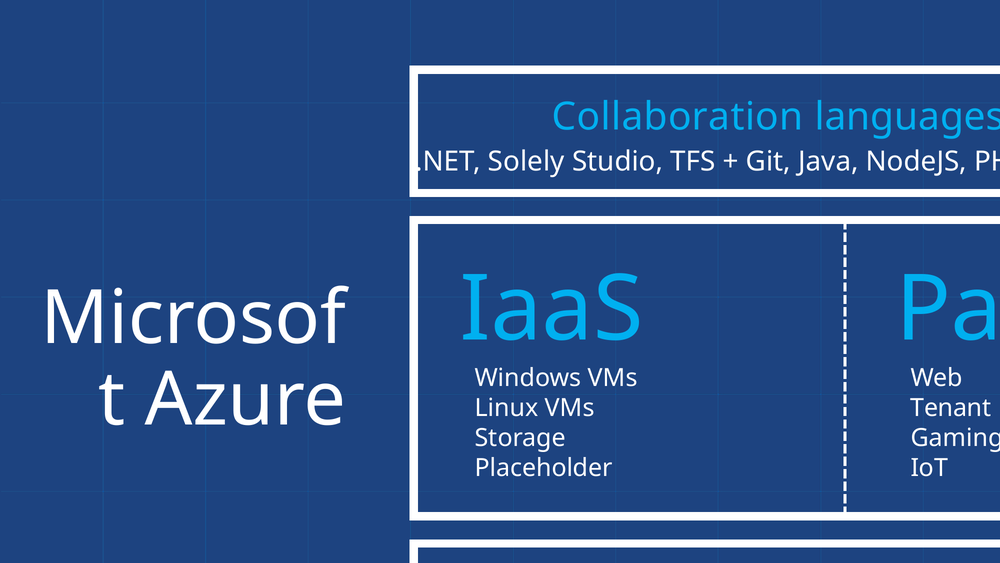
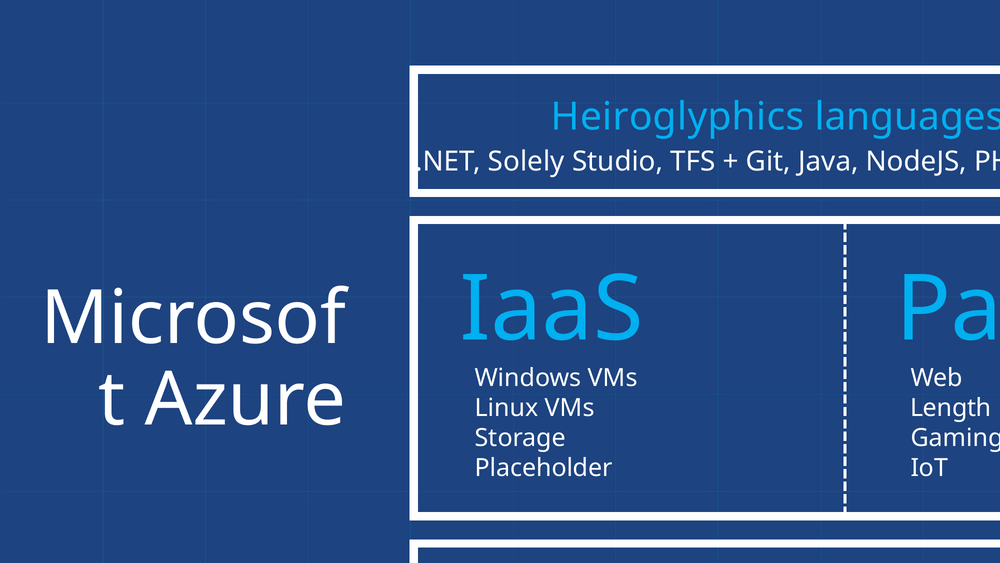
Collaboration: Collaboration -> Heiroglyphics
Tenant: Tenant -> Length
